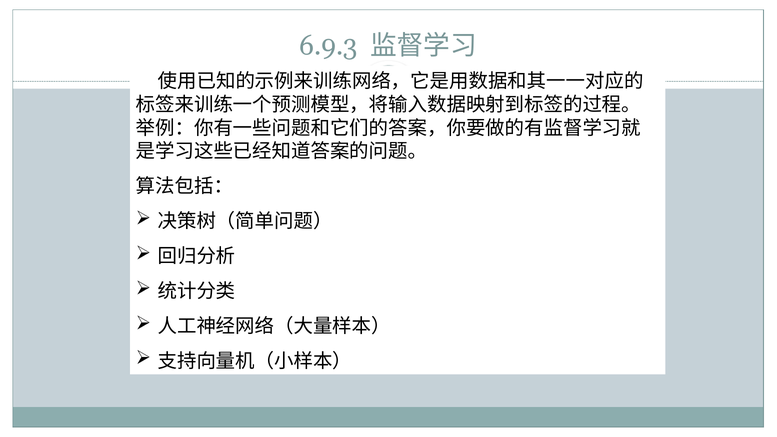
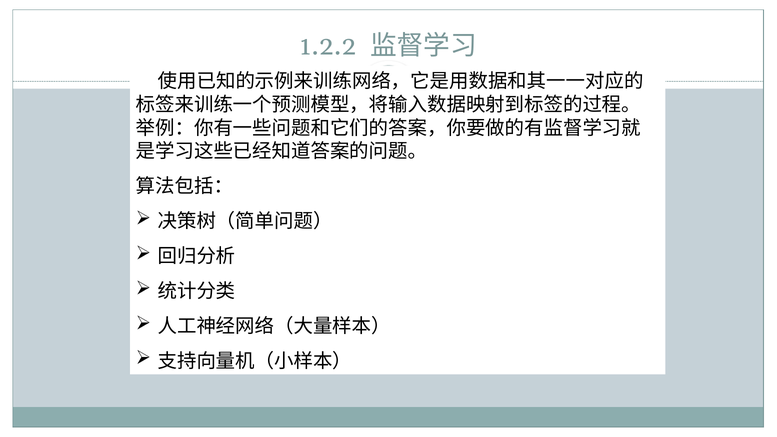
6.9.3: 6.9.3 -> 1.2.2
